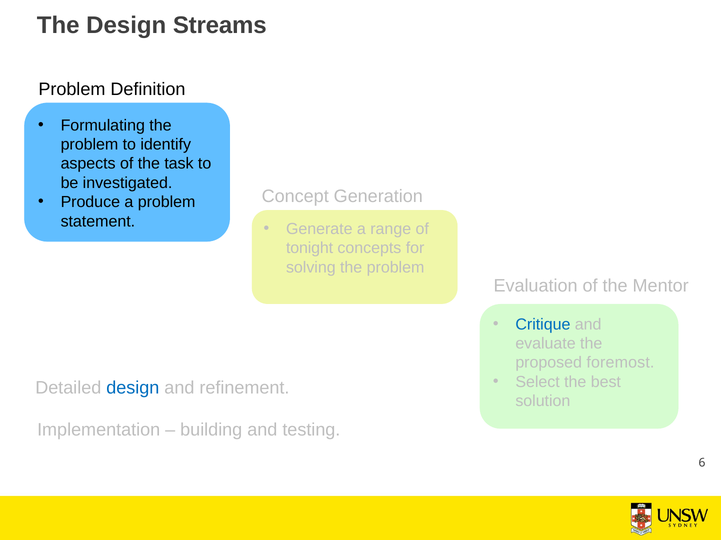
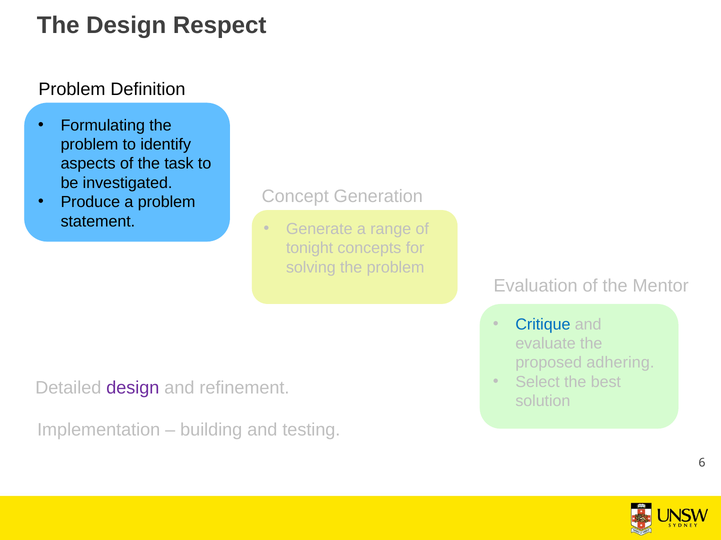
Streams: Streams -> Respect
foremost: foremost -> adhering
design at (133, 388) colour: blue -> purple
